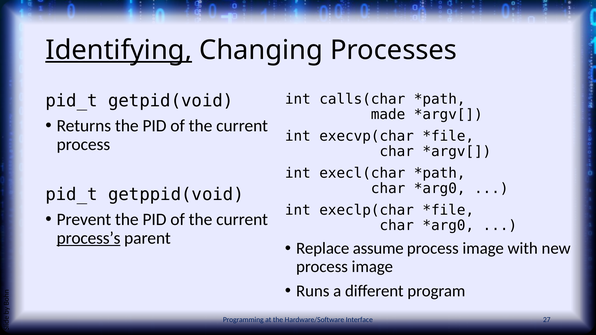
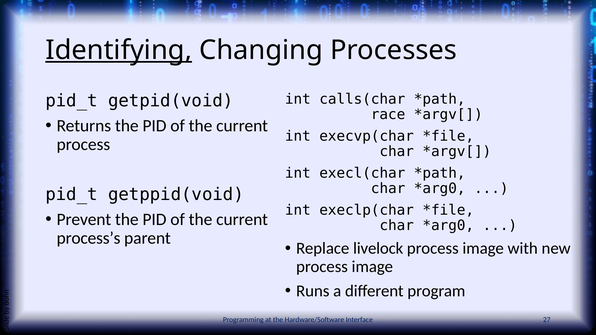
made: made -> race
process’s underline: present -> none
assume: assume -> livelock
